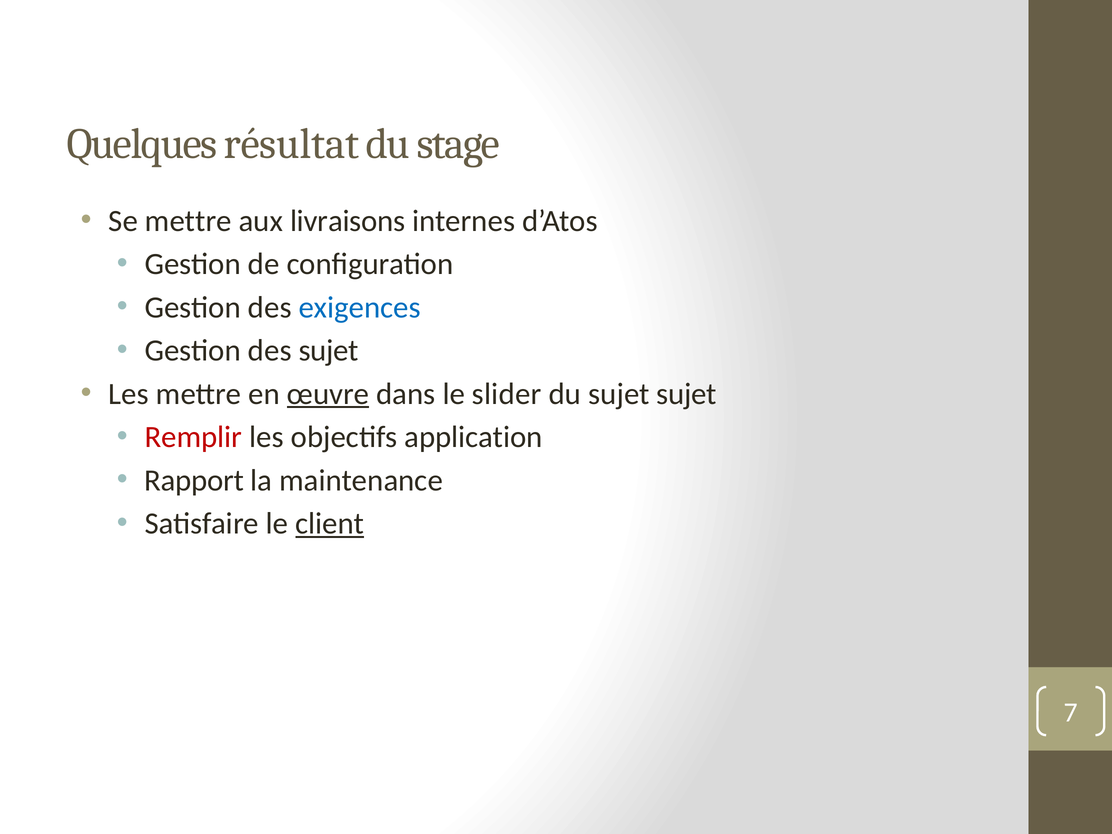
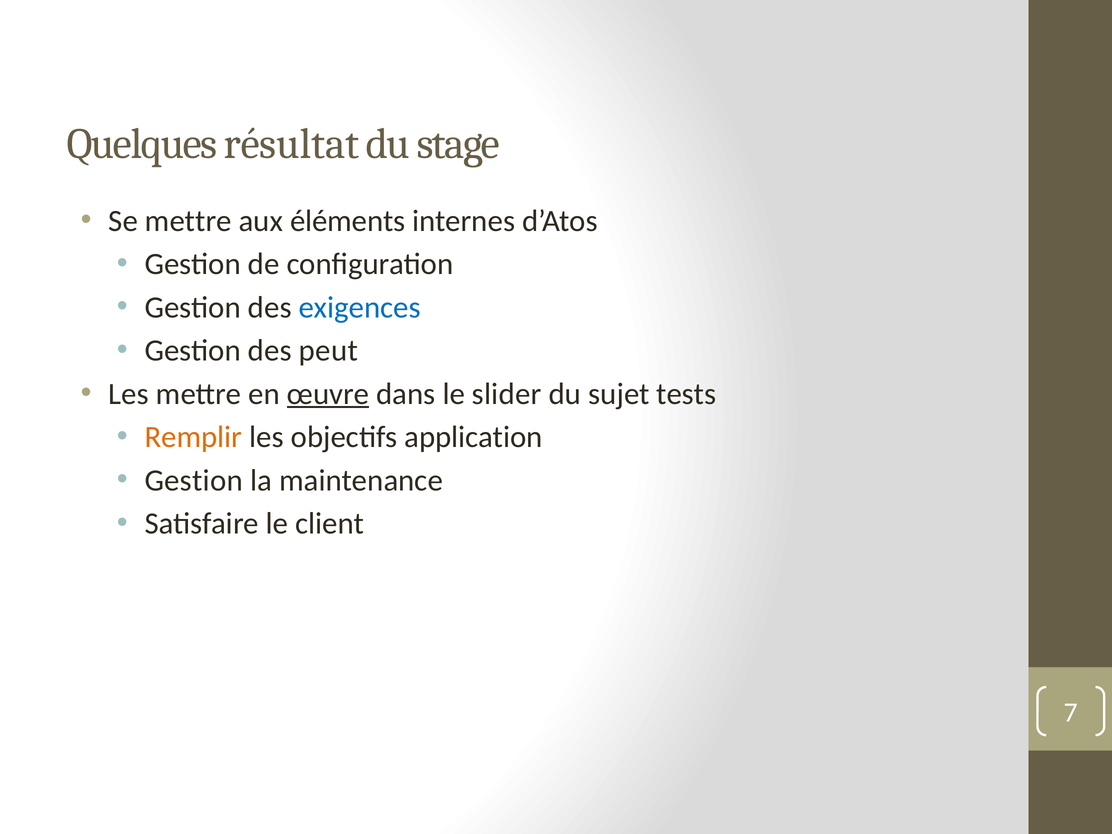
livraisons: livraisons -> éléments
des sujet: sujet -> peut
sujet sujet: sujet -> tests
Remplir colour: red -> orange
Rapport at (194, 480): Rapport -> Gestion
client underline: present -> none
